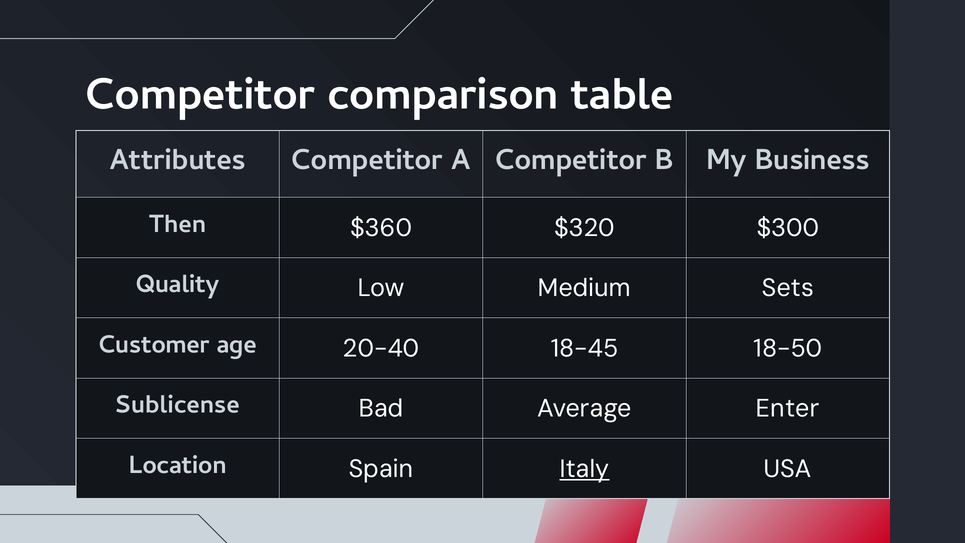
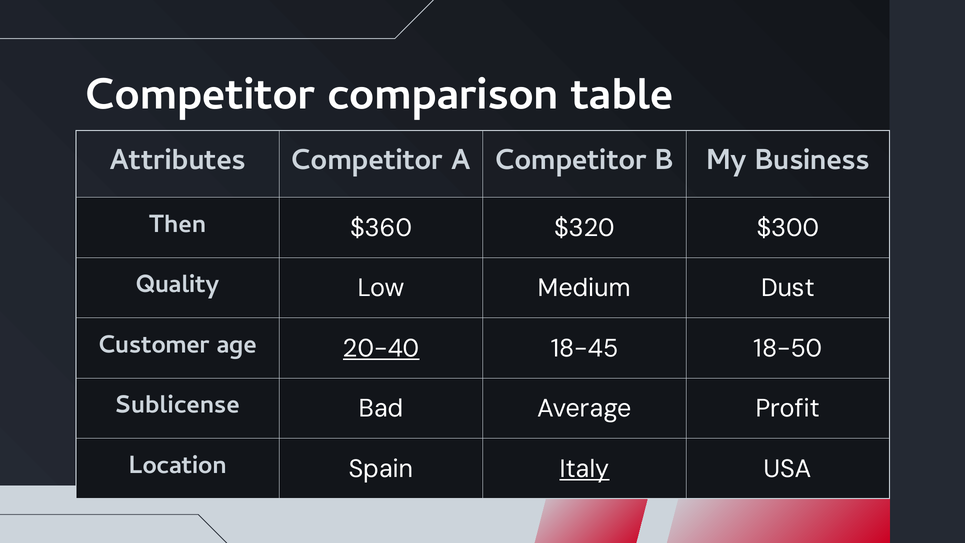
Sets: Sets -> Dust
20-40 underline: none -> present
Enter: Enter -> Profit
